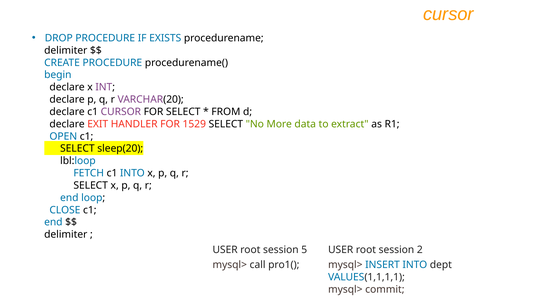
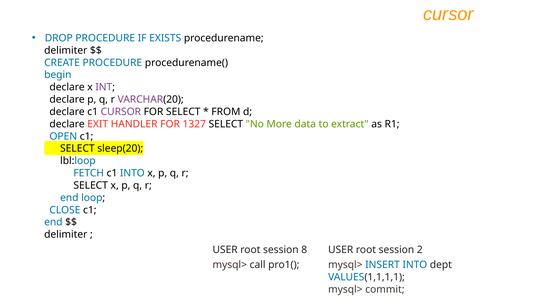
1529: 1529 -> 1327
5: 5 -> 8
